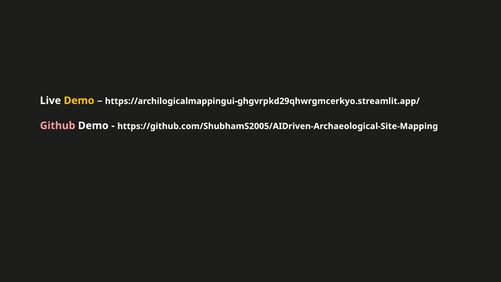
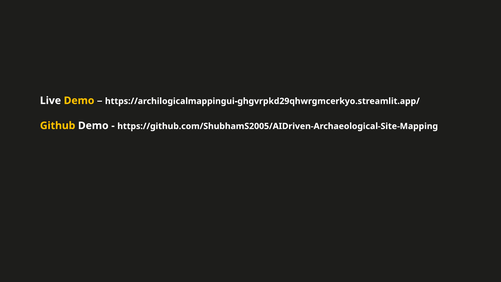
Github colour: pink -> yellow
